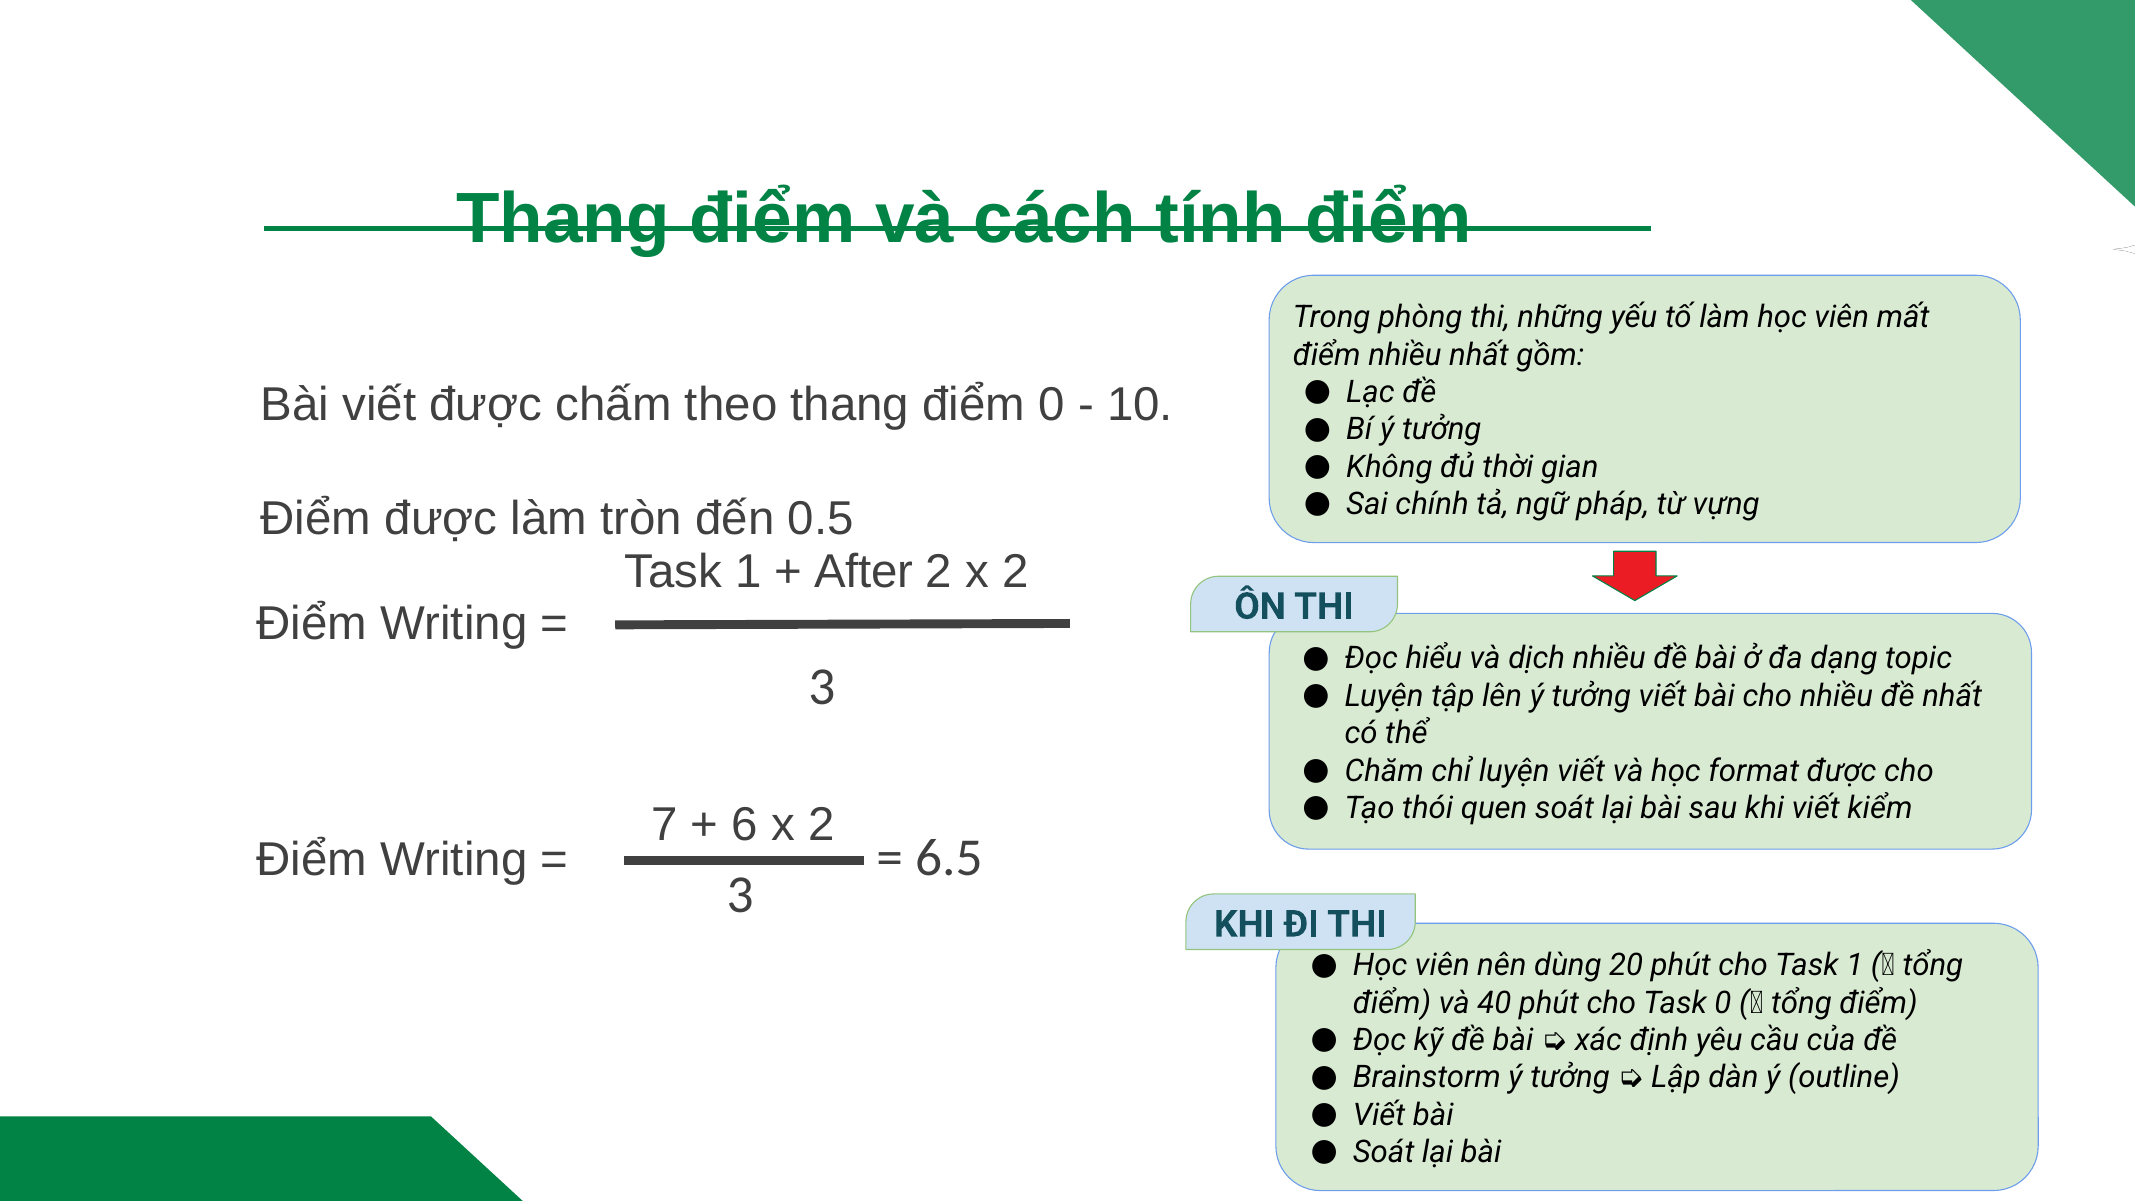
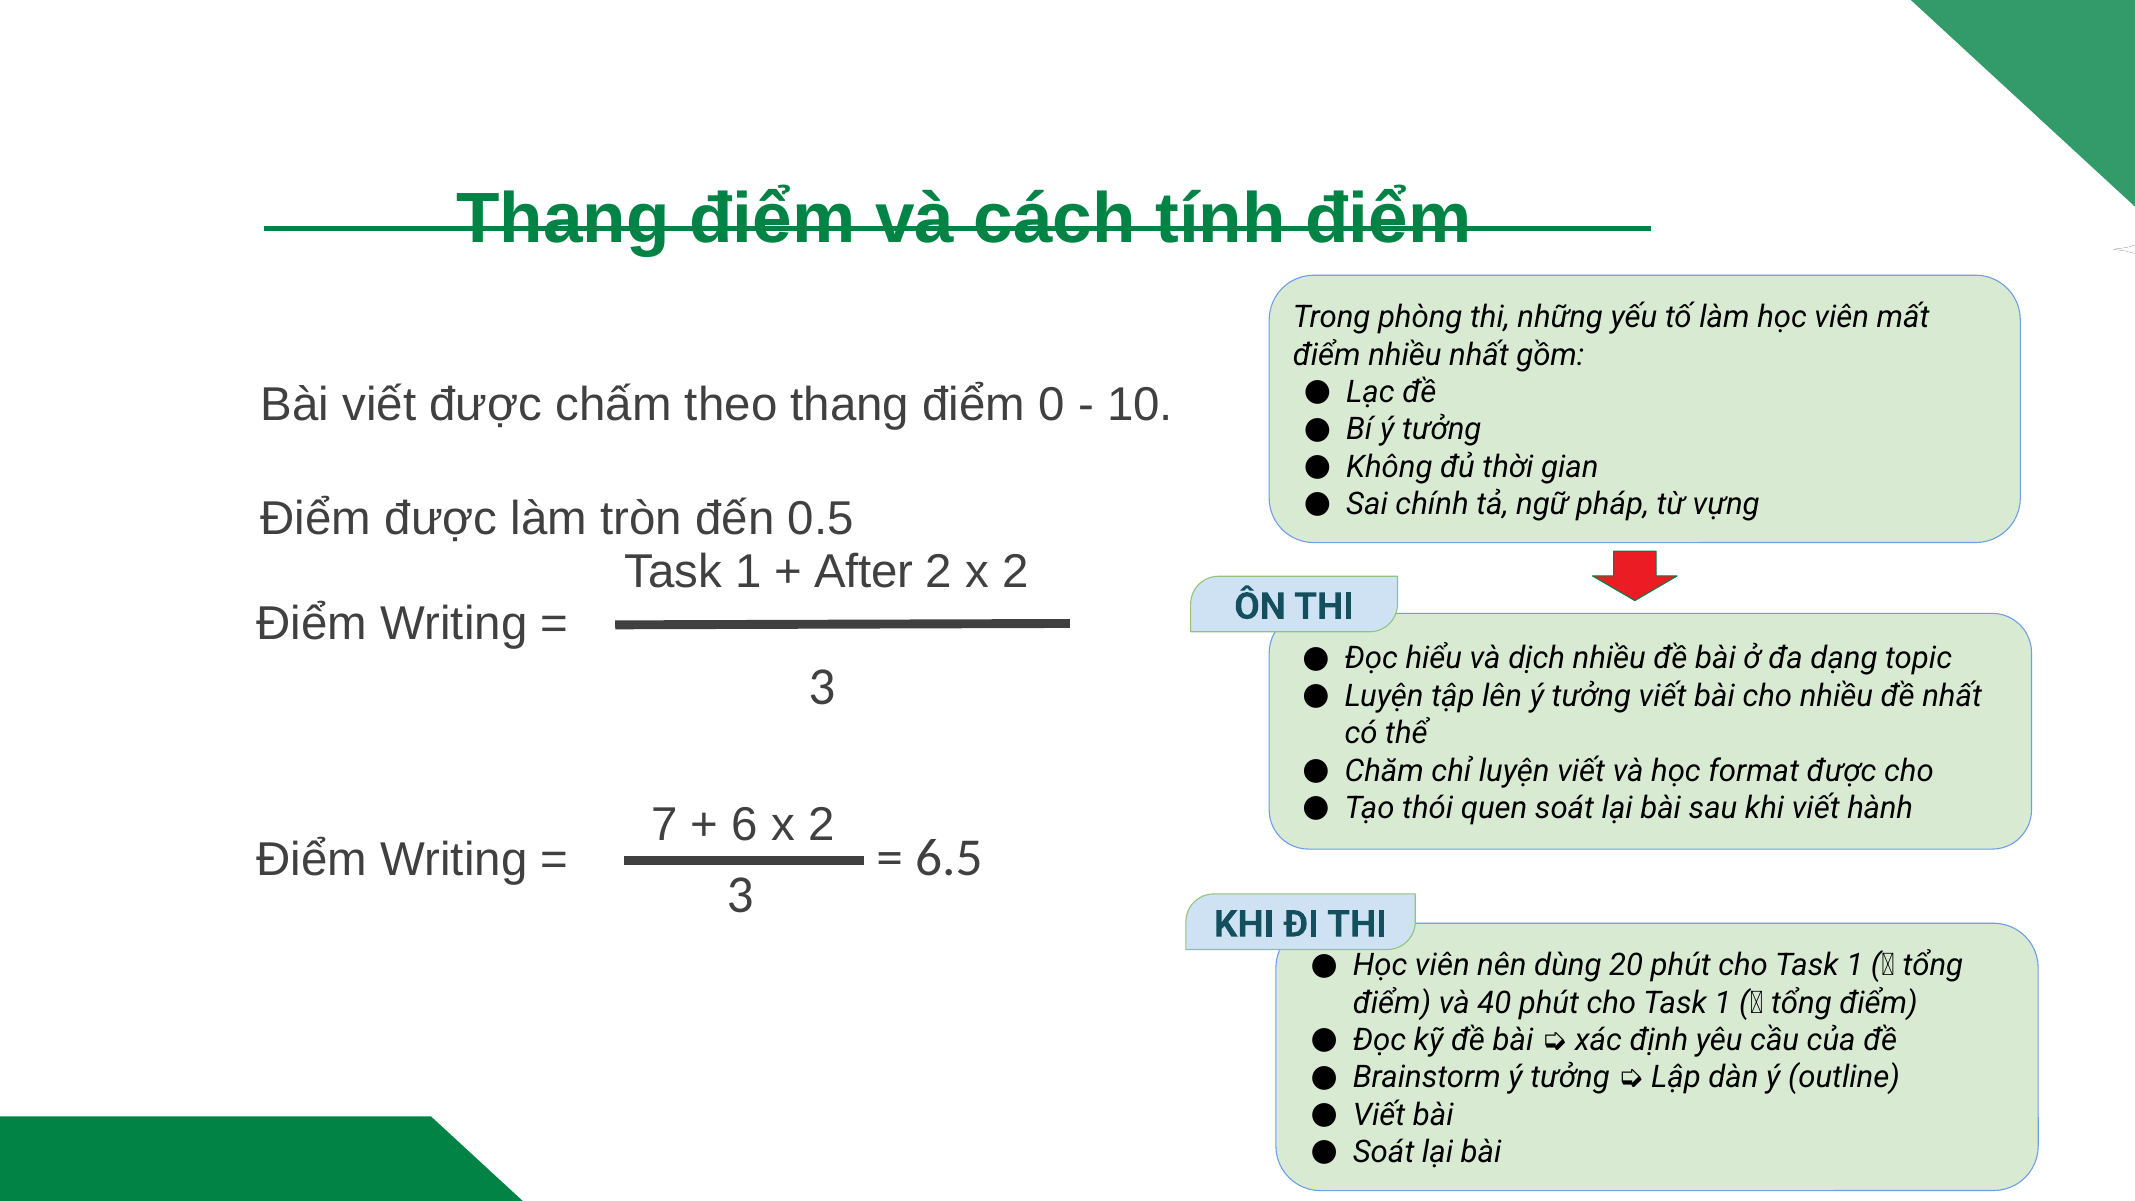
kiểm: kiểm -> hành
0 at (1723, 1003): 0 -> 1
